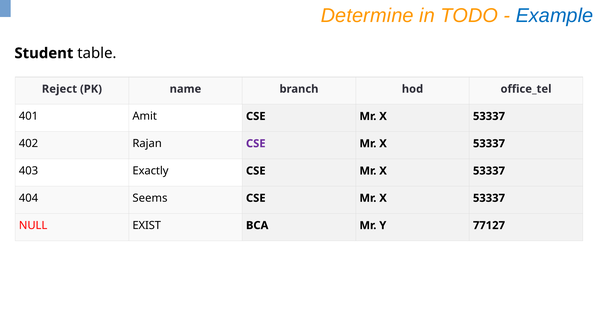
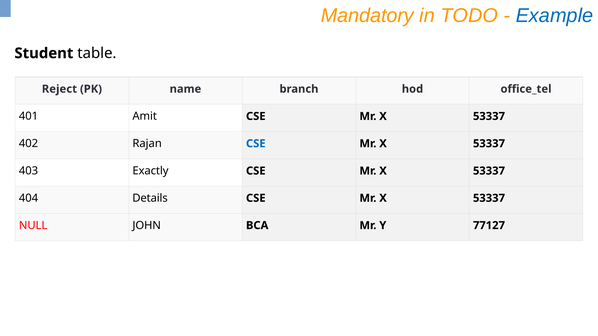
Determine: Determine -> Mandatory
CSE at (256, 144) colour: purple -> blue
Seems: Seems -> Details
EXIST: EXIST -> JOHN
